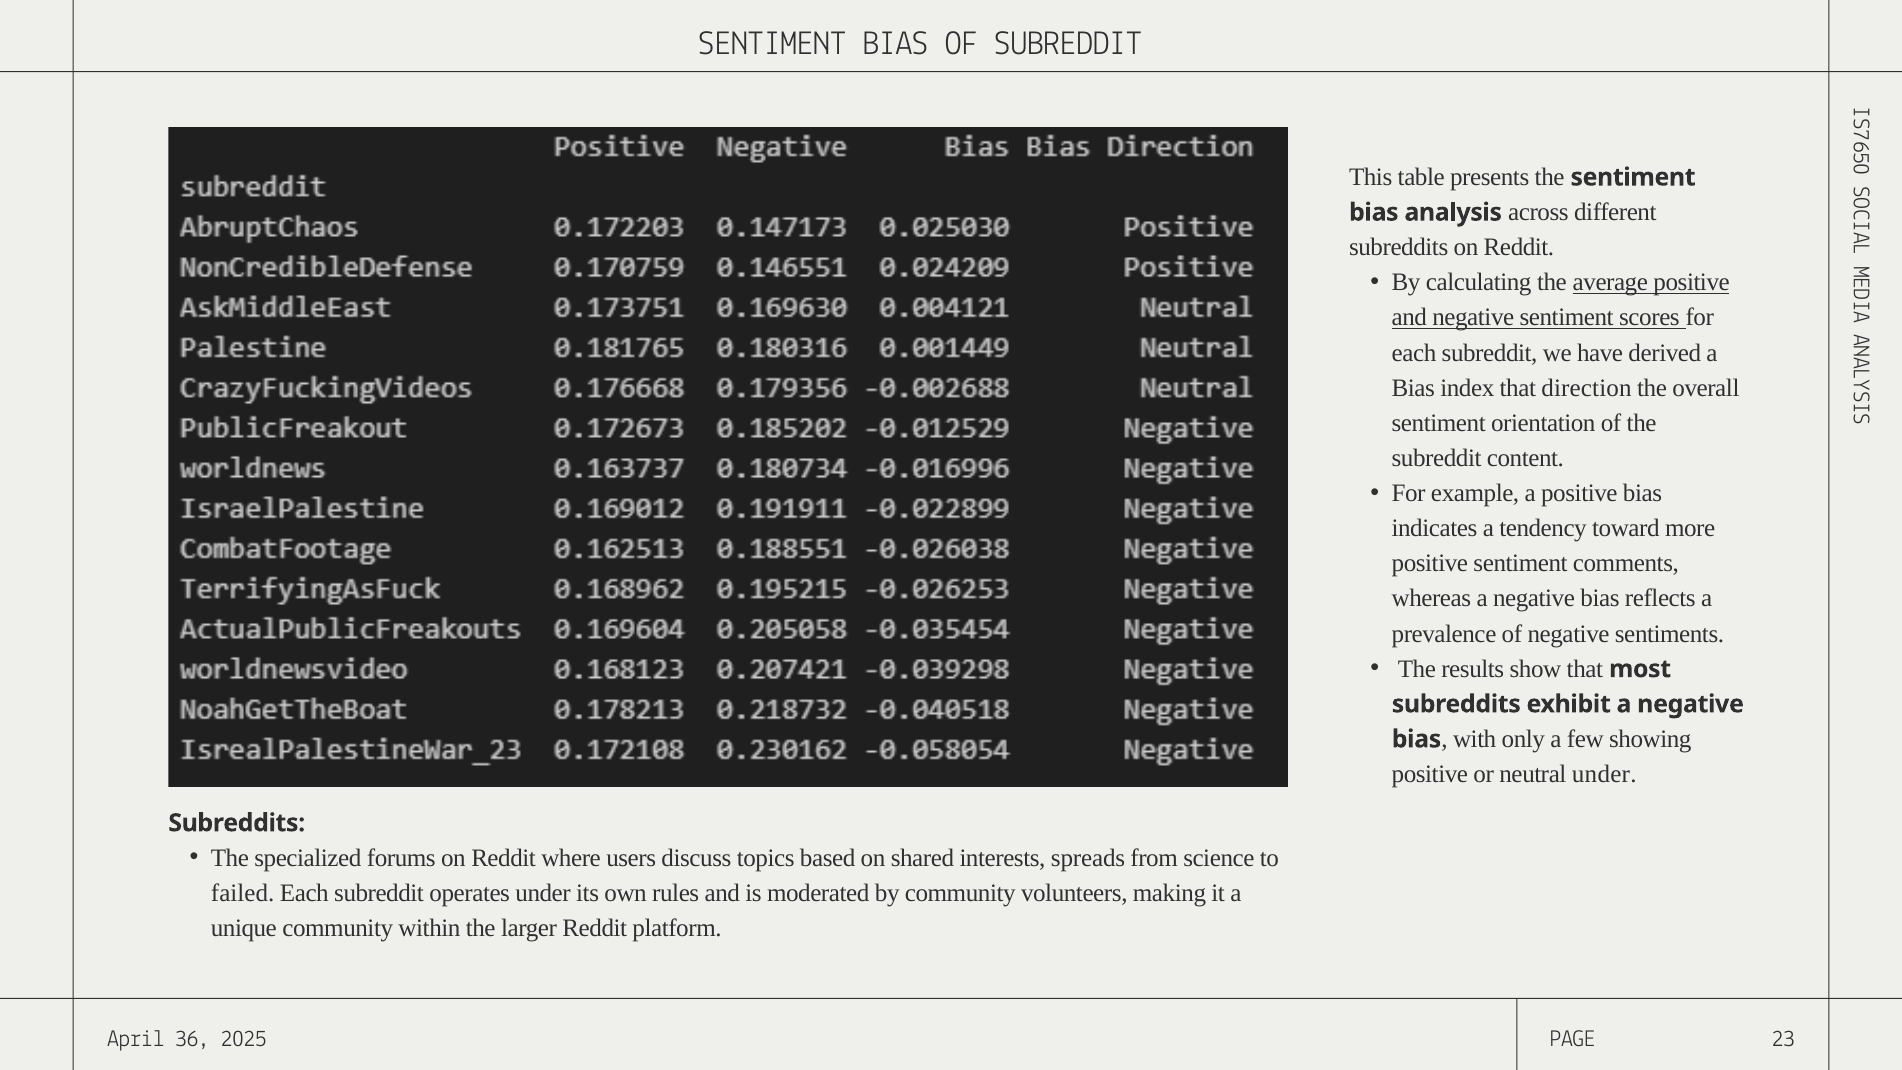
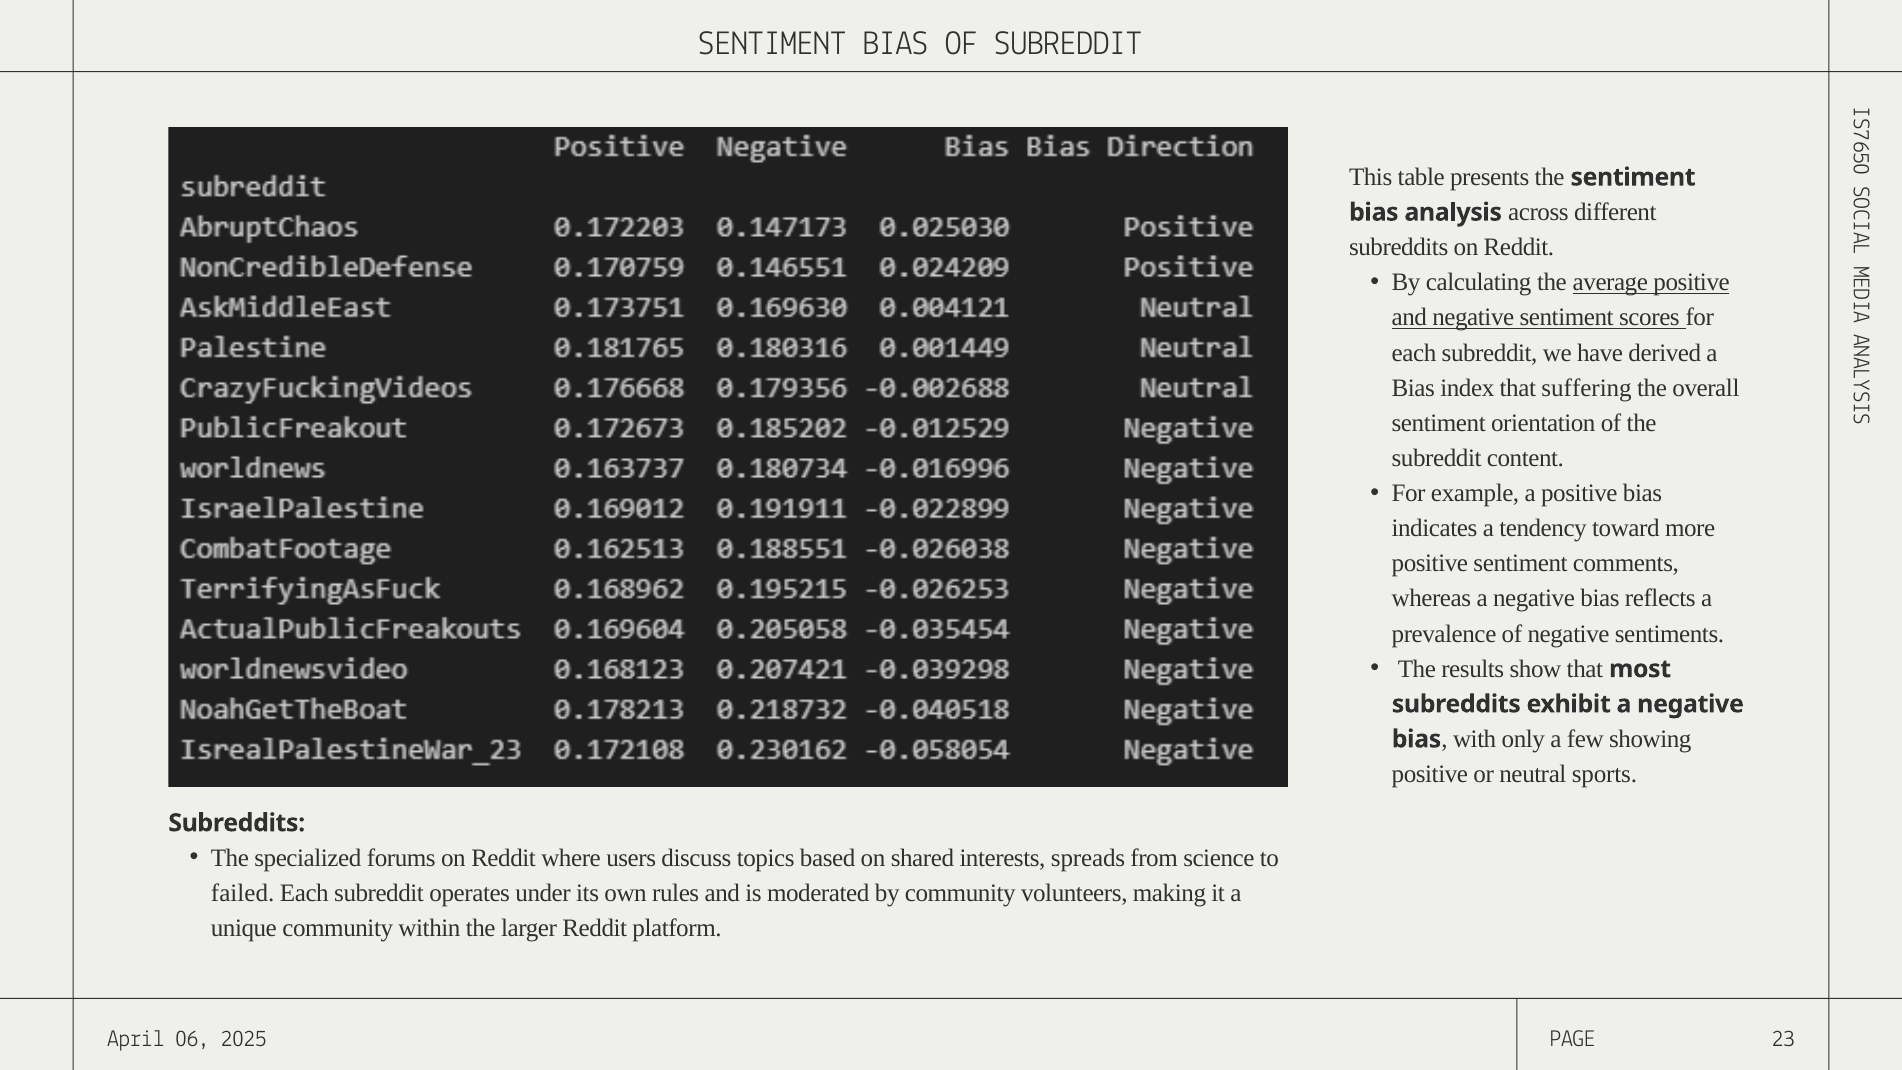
direction: direction -> suffering
neutral under: under -> sports
36: 36 -> 06
